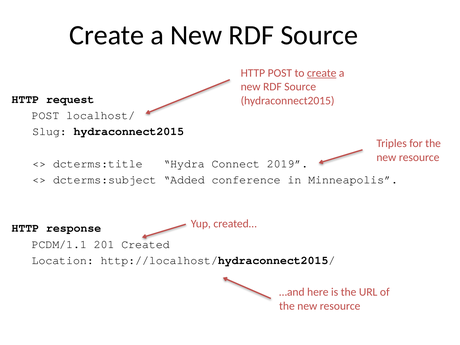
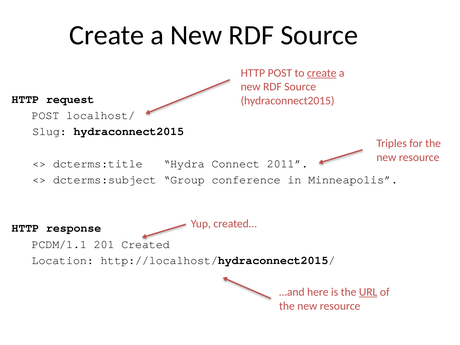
2019: 2019 -> 2011
Added: Added -> Group
URL underline: none -> present
